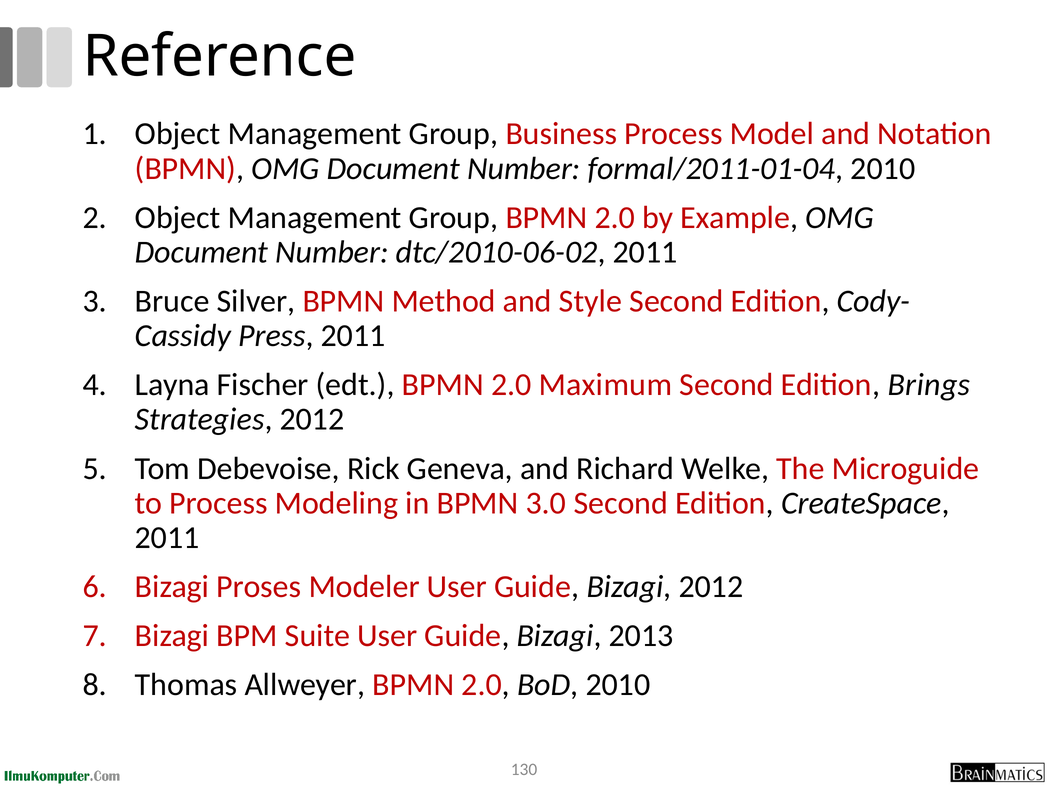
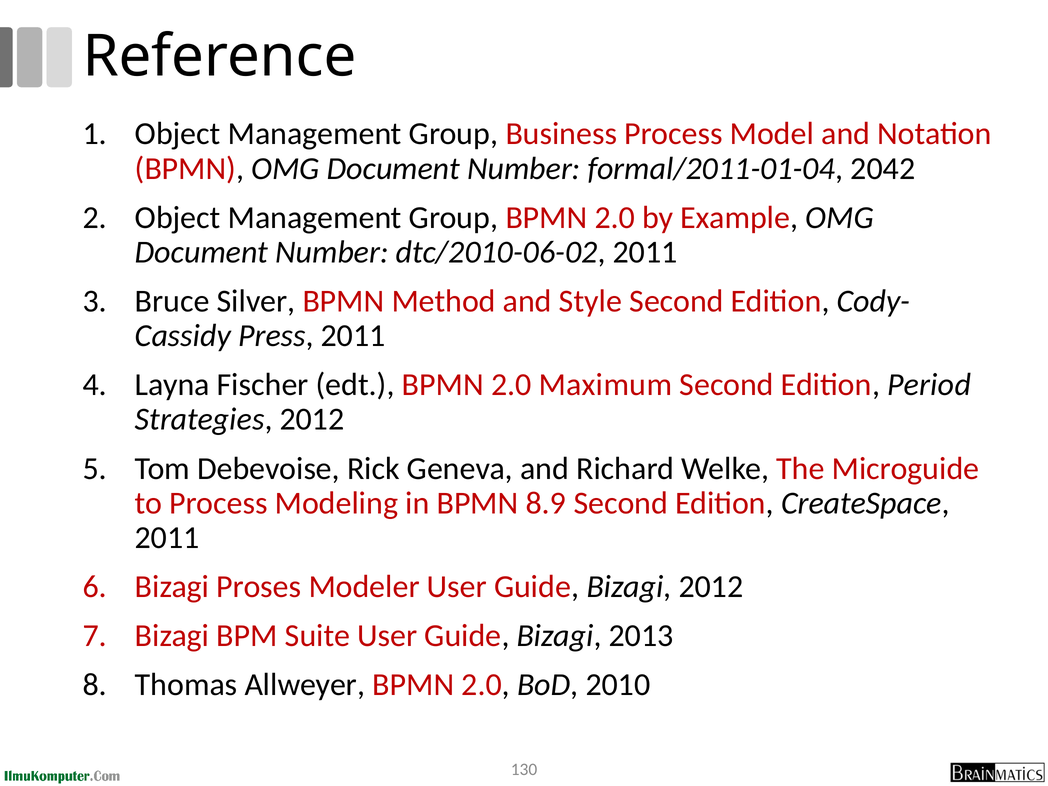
formal/2011-01-04 2010: 2010 -> 2042
Brings: Brings -> Period
3.0: 3.0 -> 8.9
